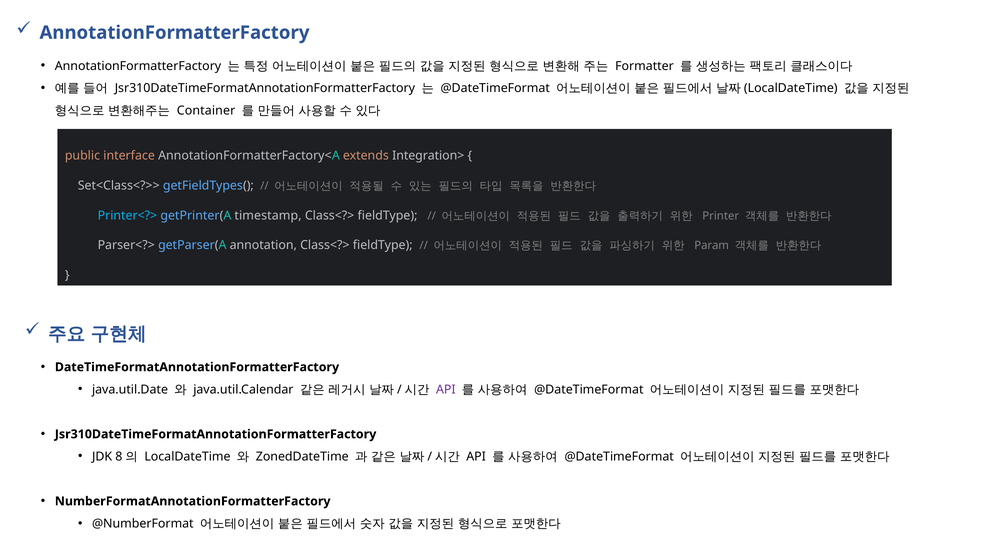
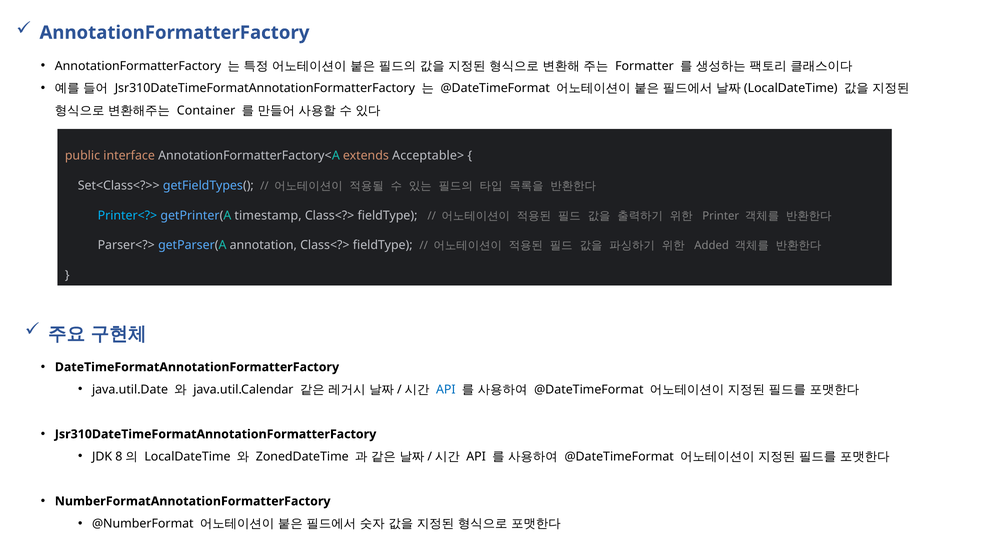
Integration>: Integration> -> Acceptable>
Param: Param -> Added
API at (446, 389) colour: purple -> blue
